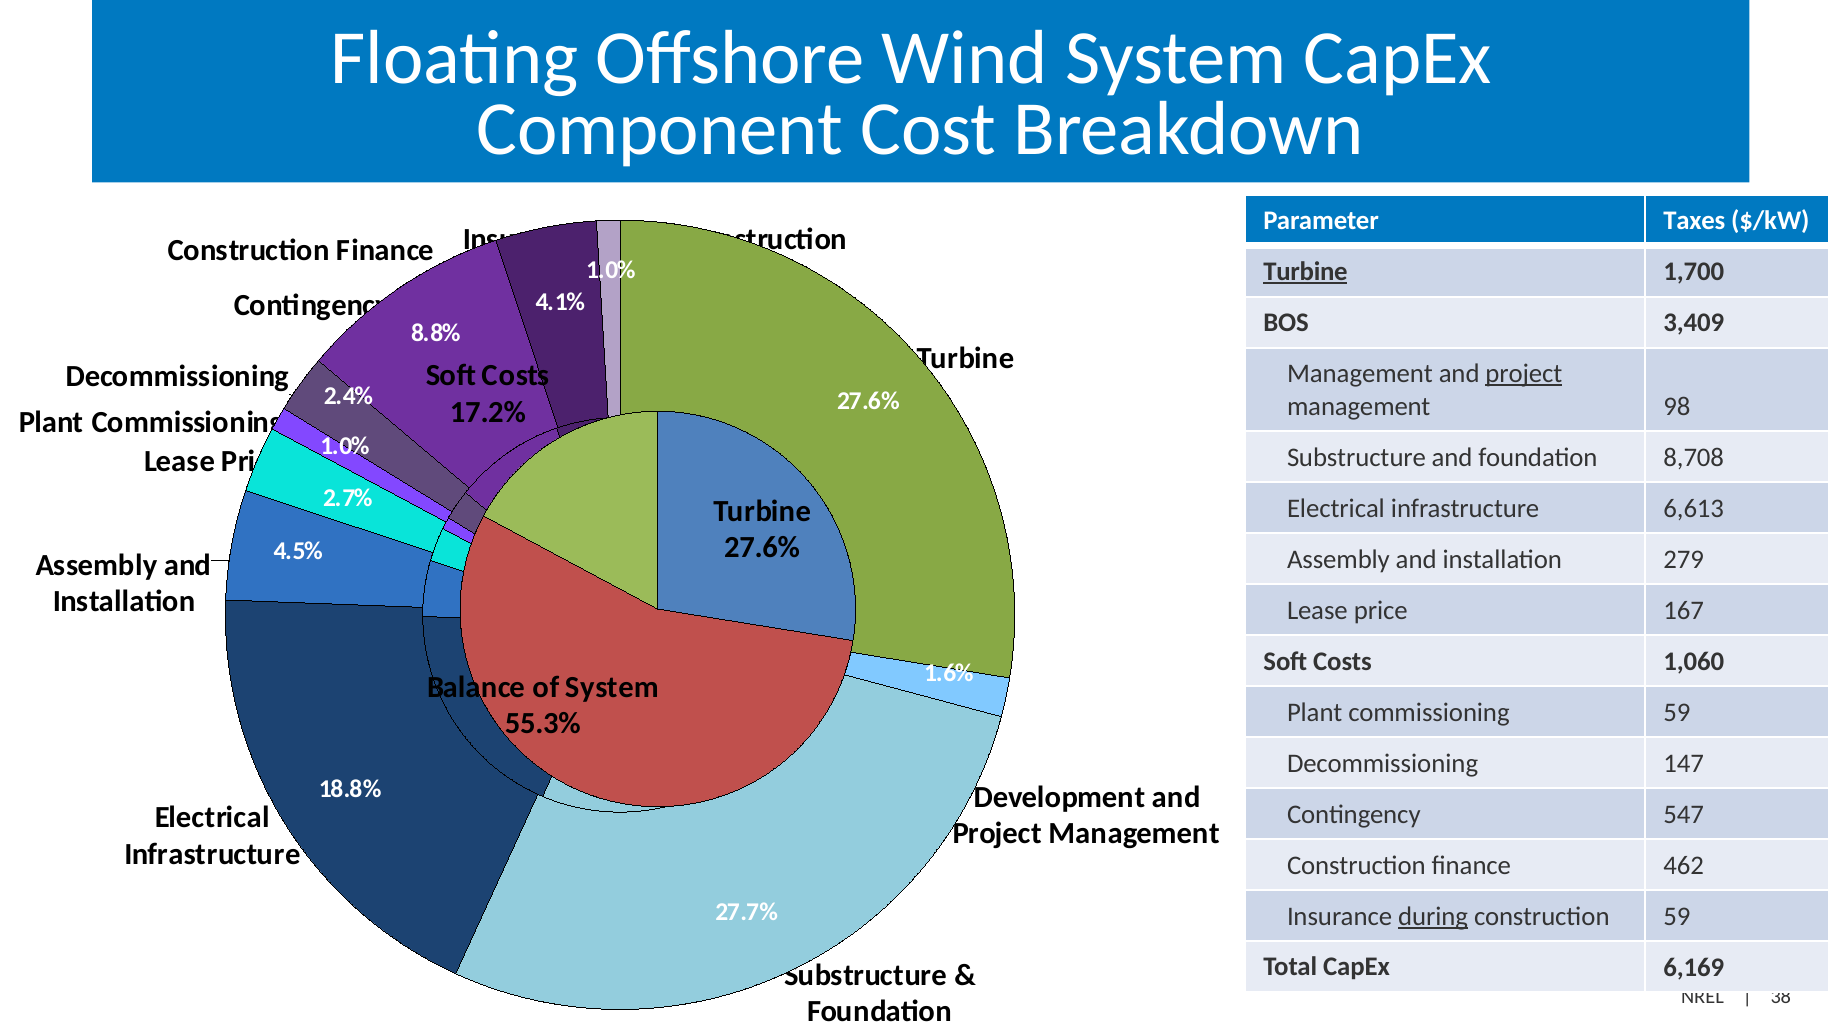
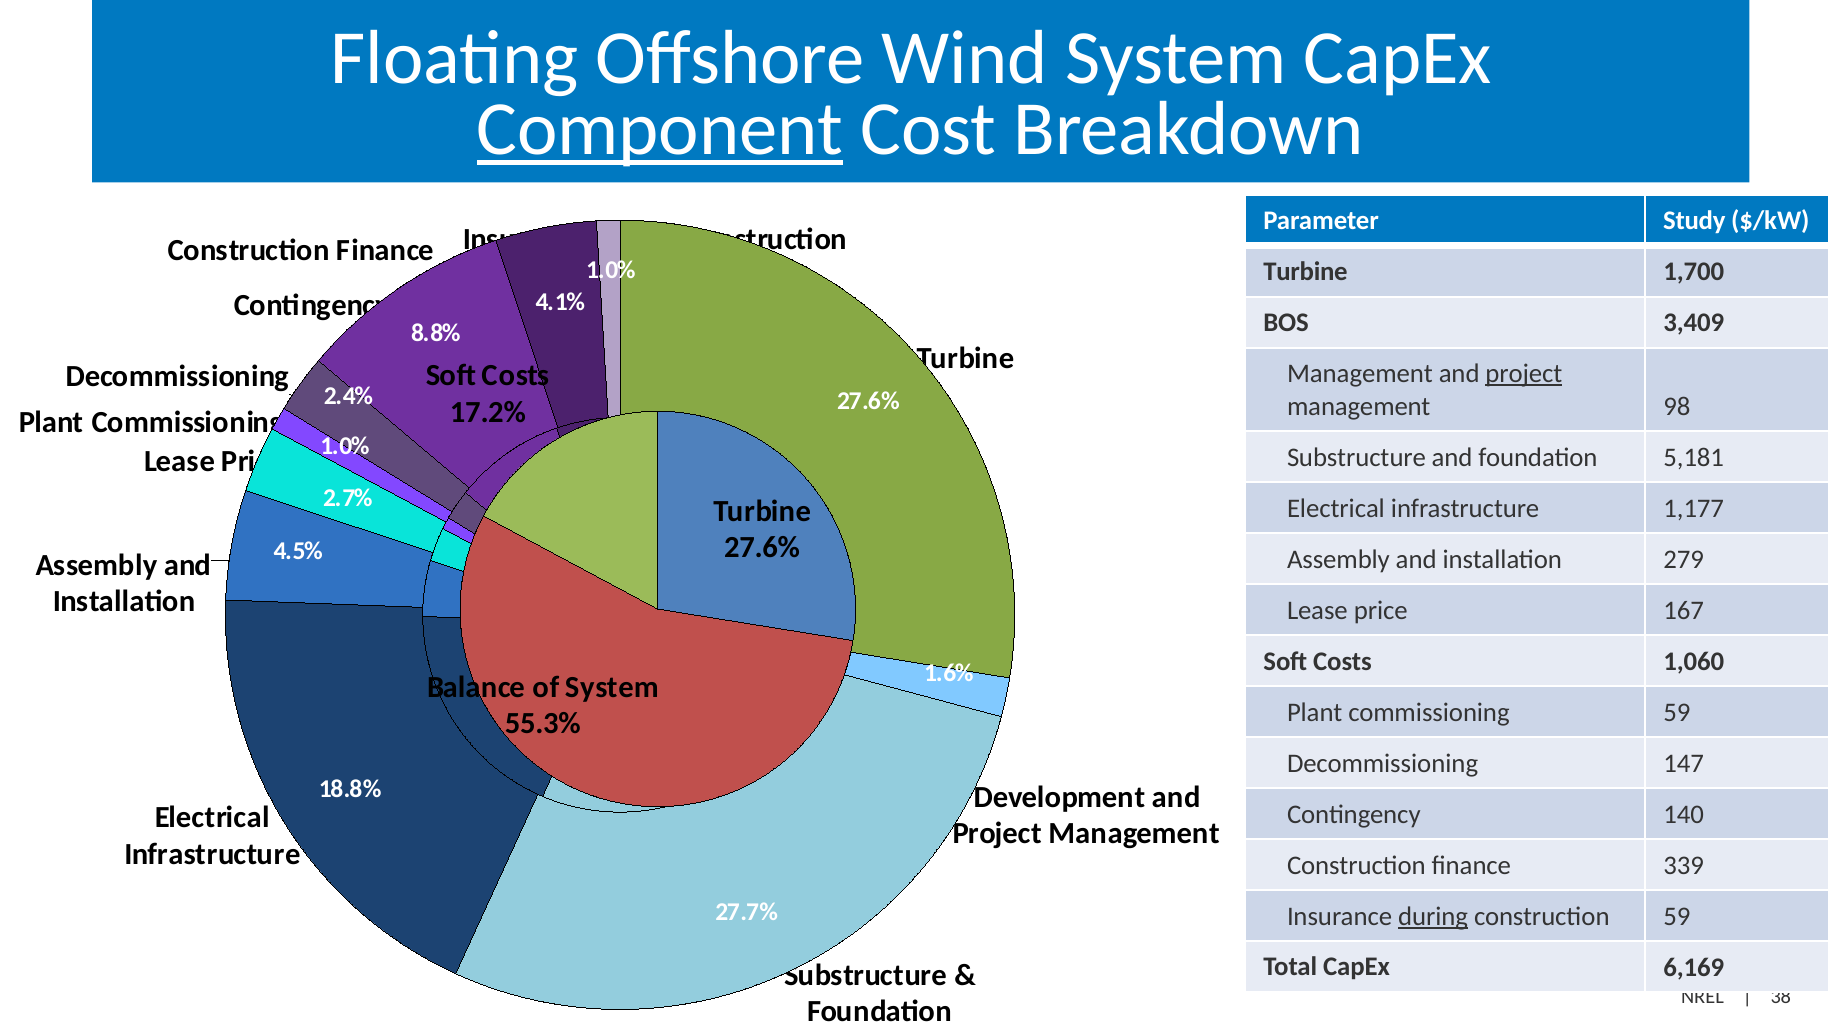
Component underline: none -> present
Taxes: Taxes -> Study
Turbine at (1306, 272) underline: present -> none
8,708: 8,708 -> 5,181
6,613: 6,613 -> 1,177
547: 547 -> 140
462: 462 -> 339
